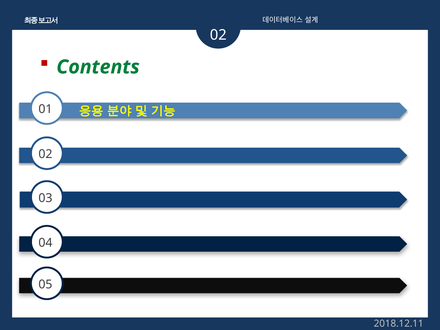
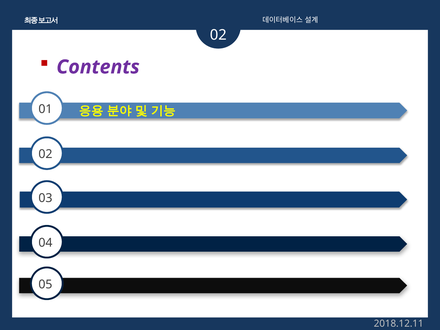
Contents colour: green -> purple
